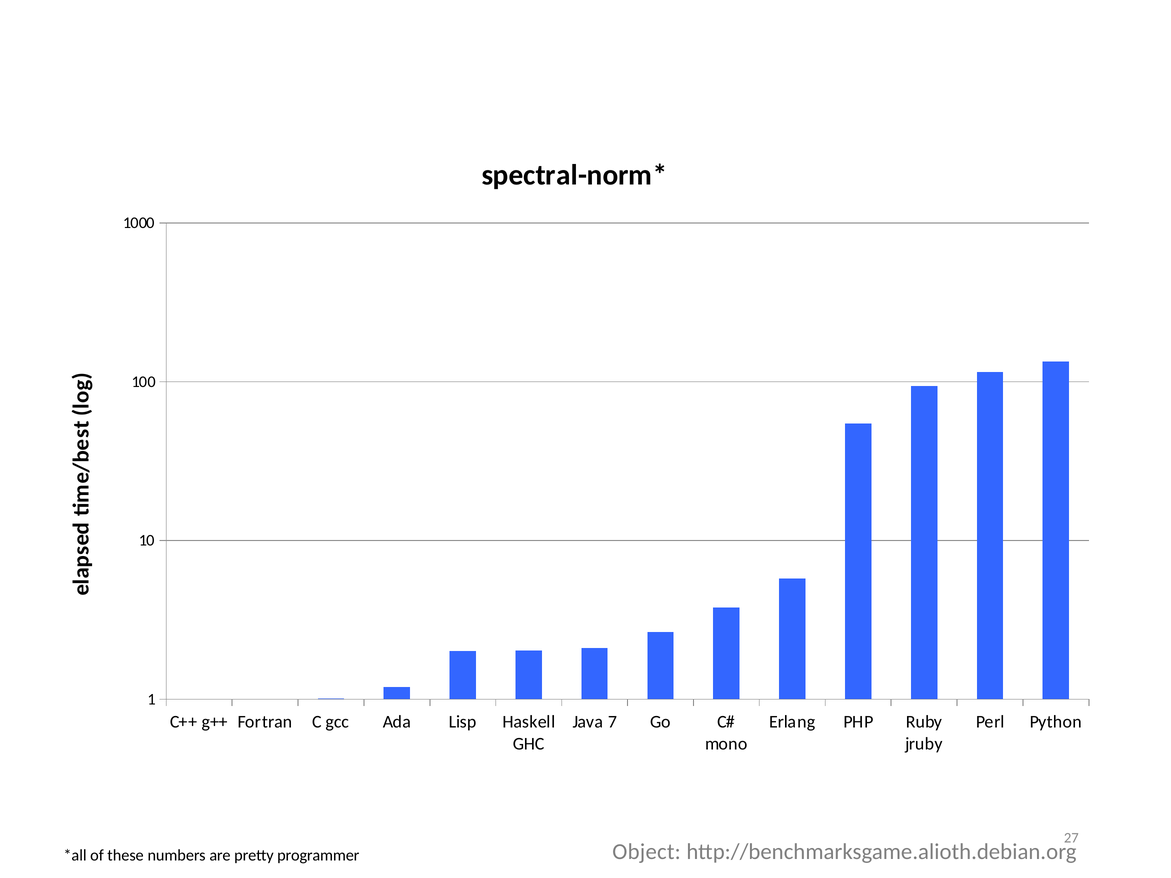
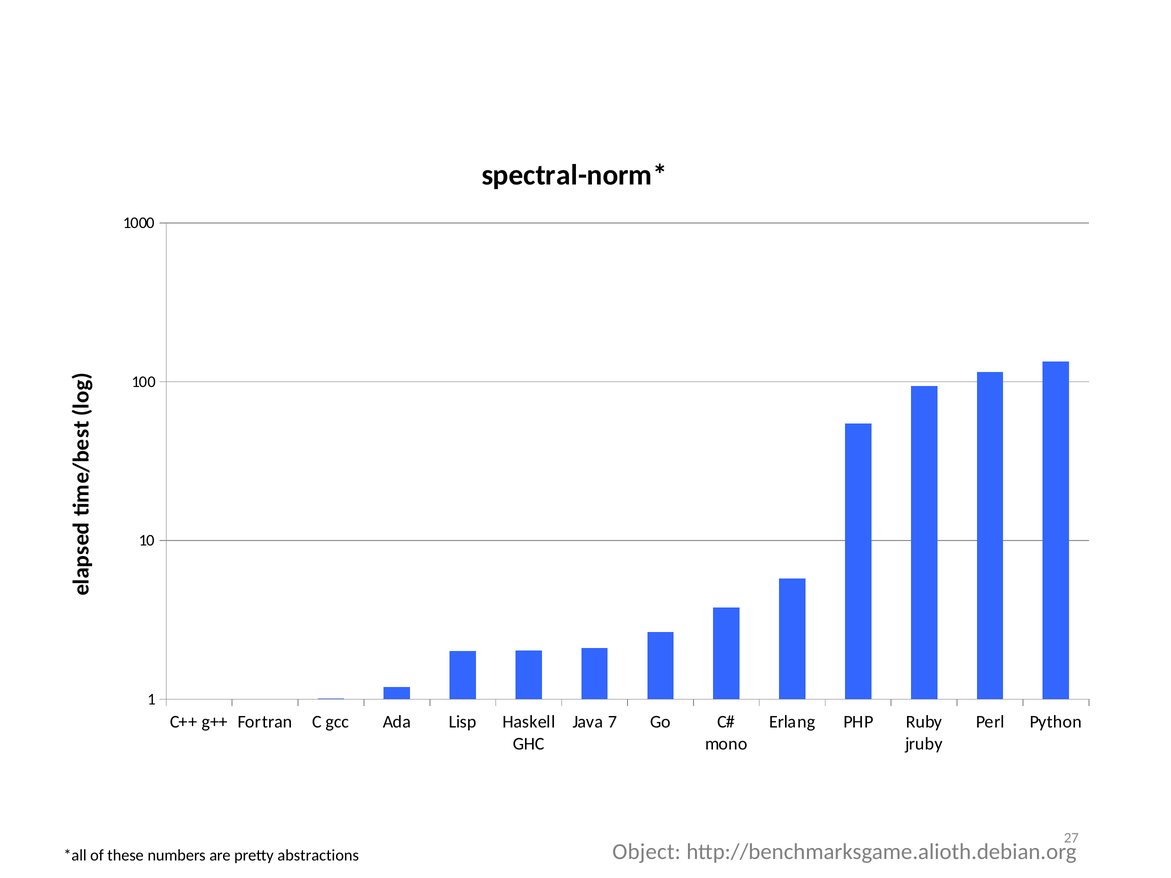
programmer: programmer -> abstractions
